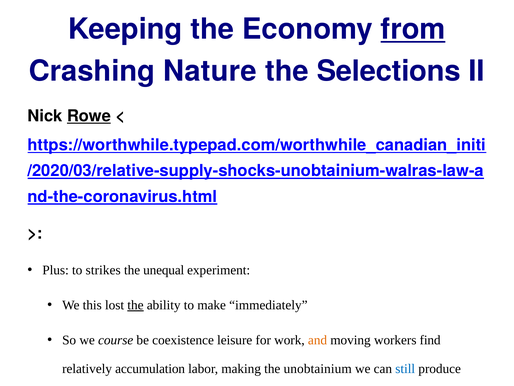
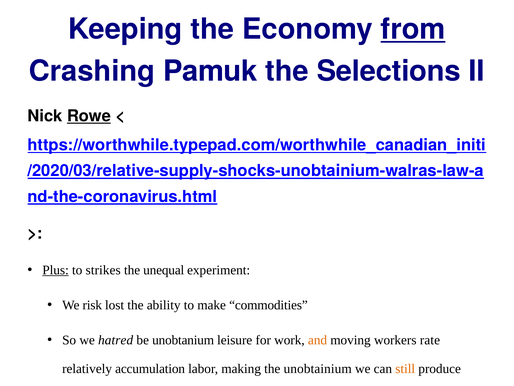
Nature: Nature -> Pamuk
Plus at (56, 270) underline: none -> present
this: this -> risk
the at (135, 305) underline: present -> none
immediately: immediately -> commodities
course: course -> hatred
coexistence: coexistence -> unobtanium
find: find -> rate
still colour: blue -> orange
